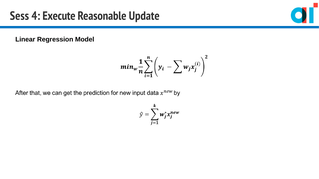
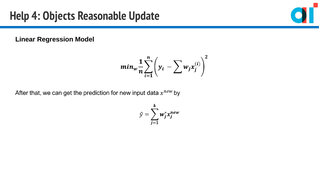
Sess: Sess -> Help
Execute: Execute -> Objects
